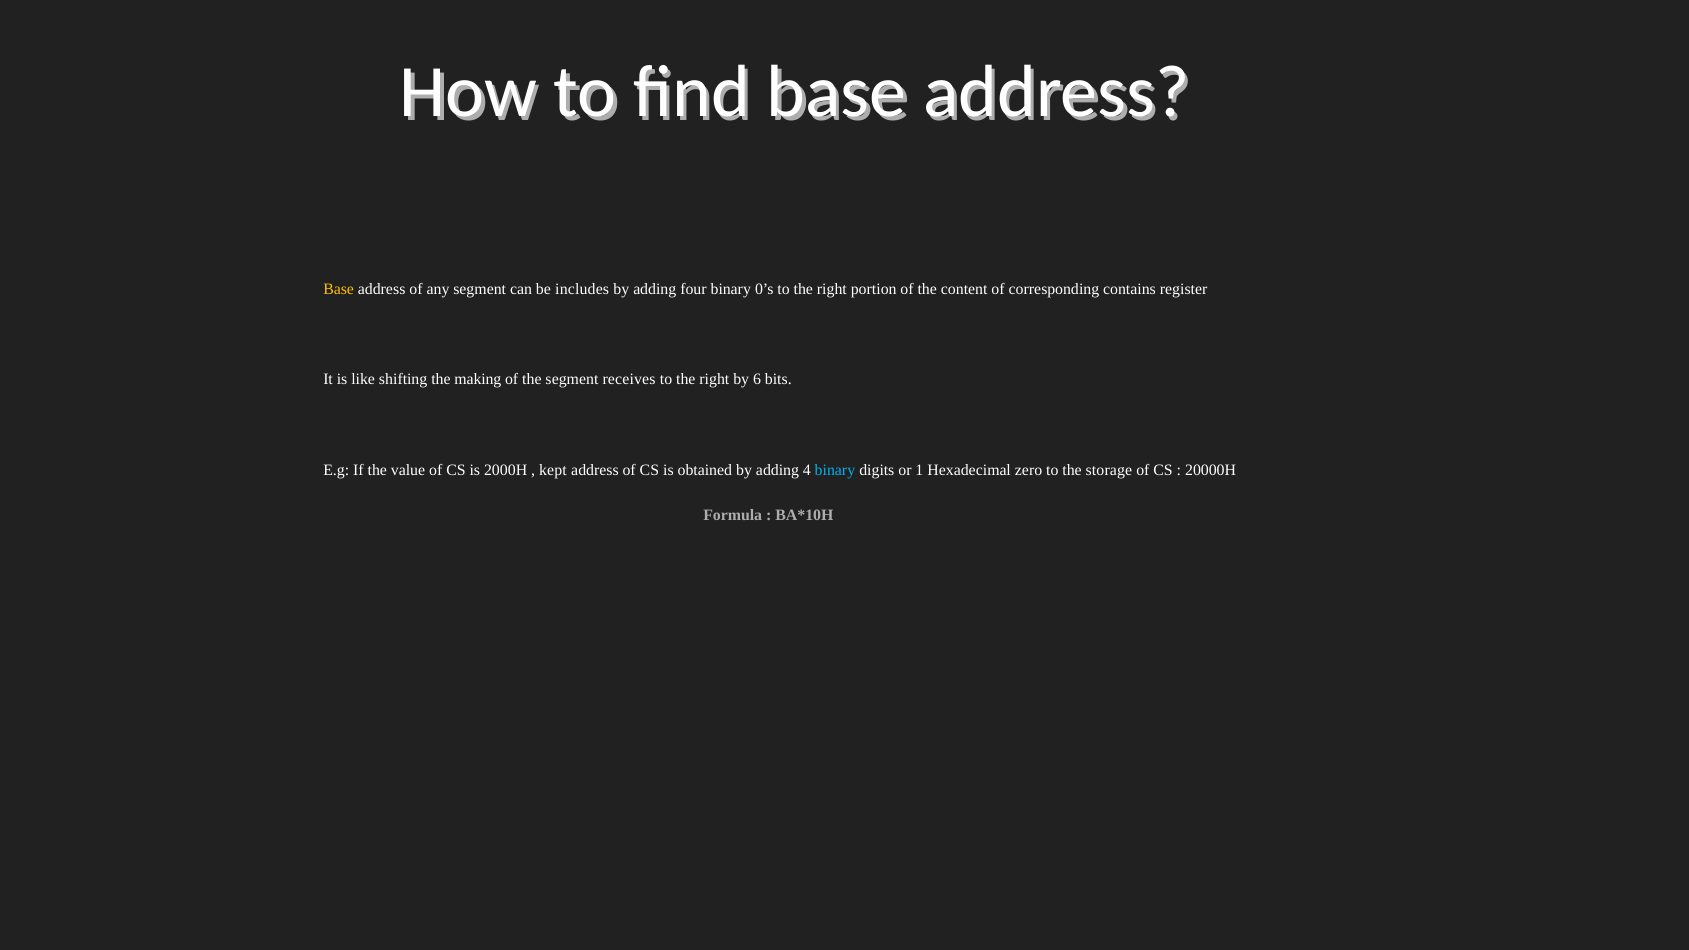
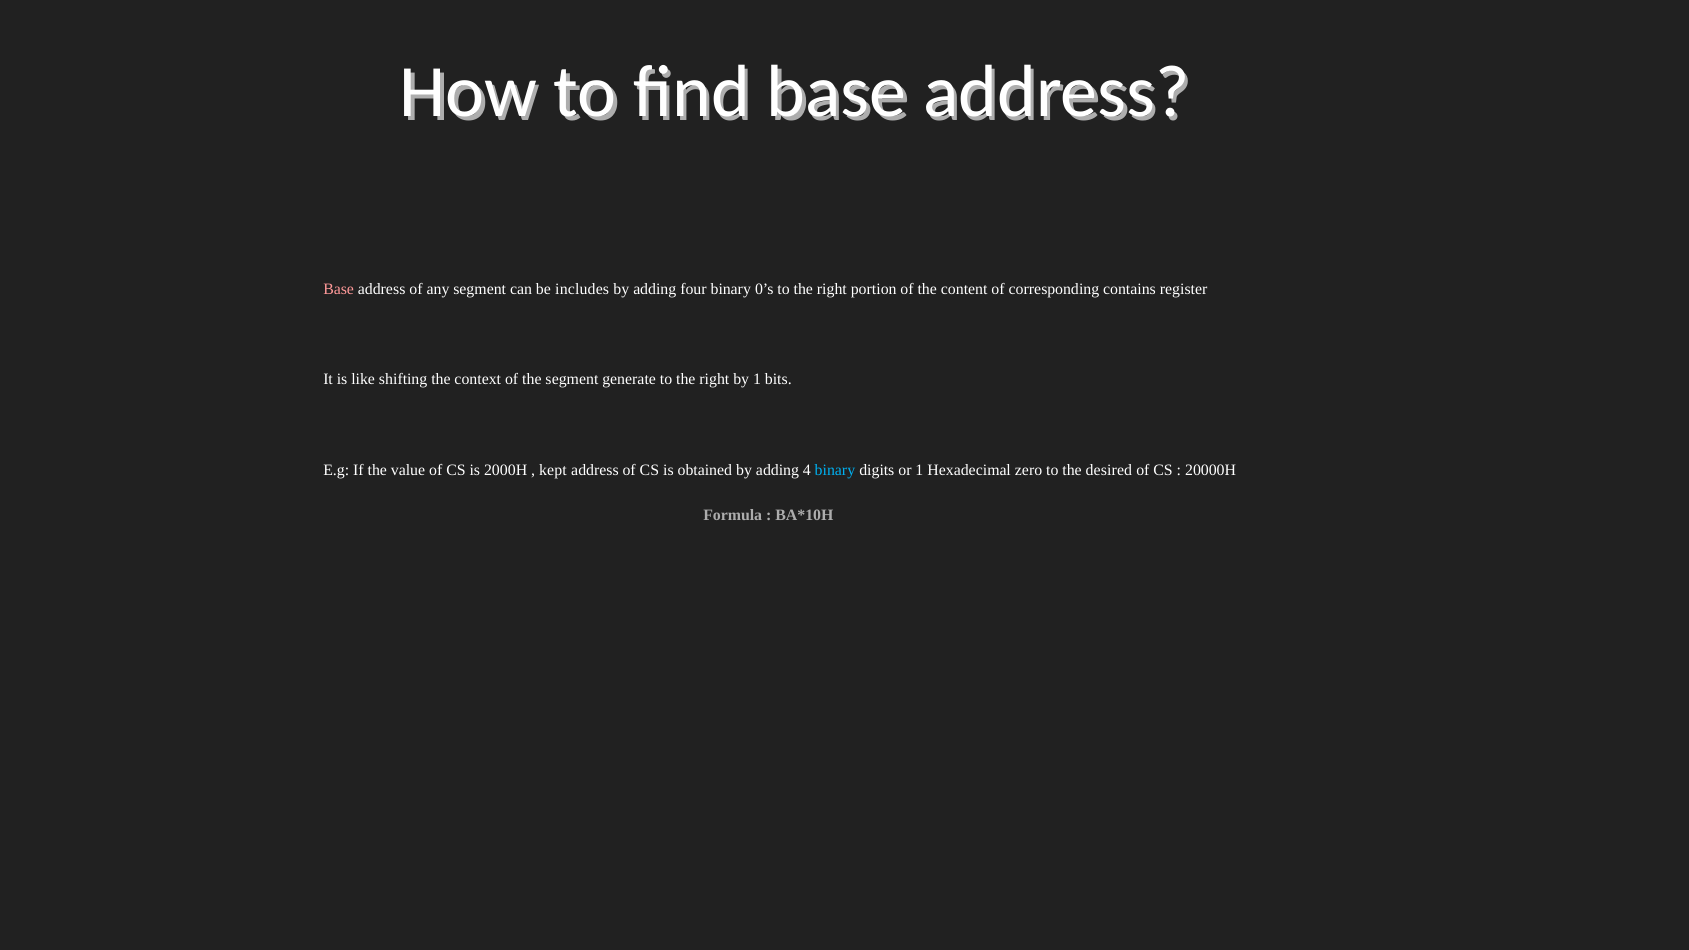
Base at (339, 289) colour: yellow -> pink
making: making -> context
receives: receives -> generate
by 6: 6 -> 1
storage: storage -> desired
